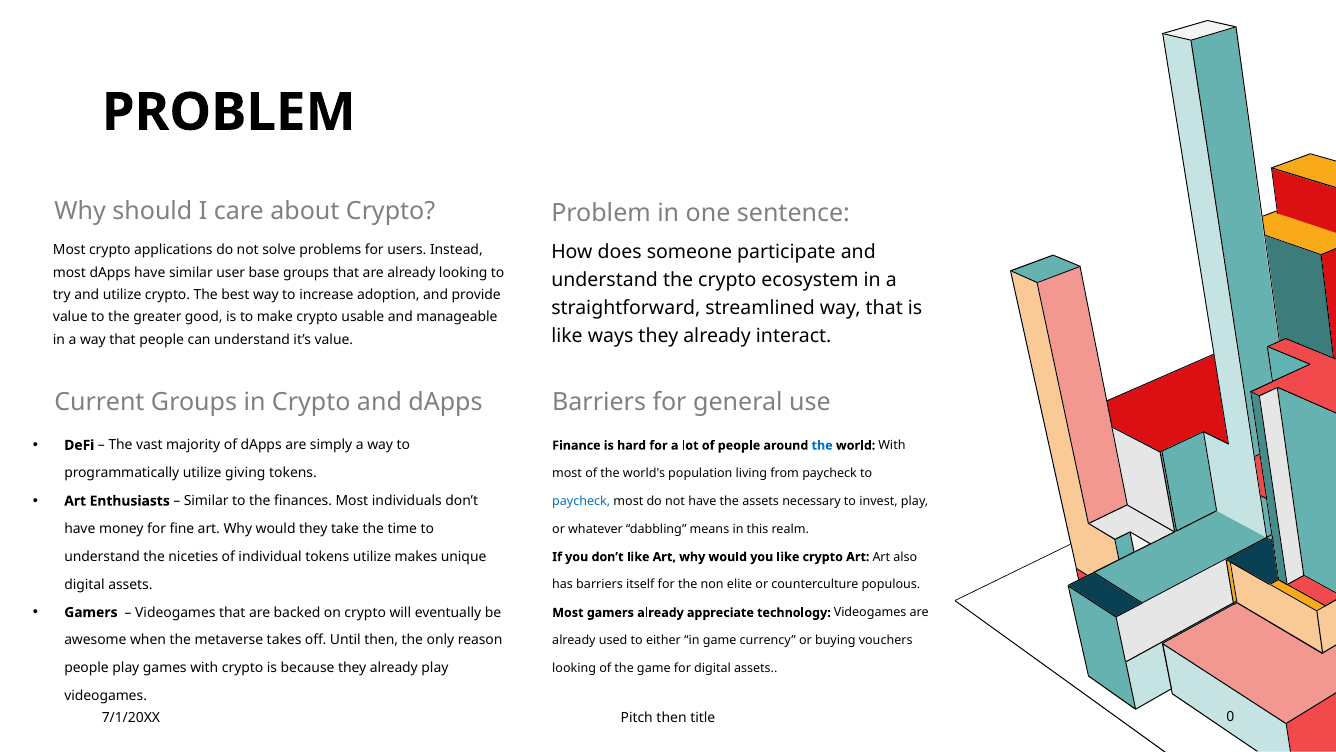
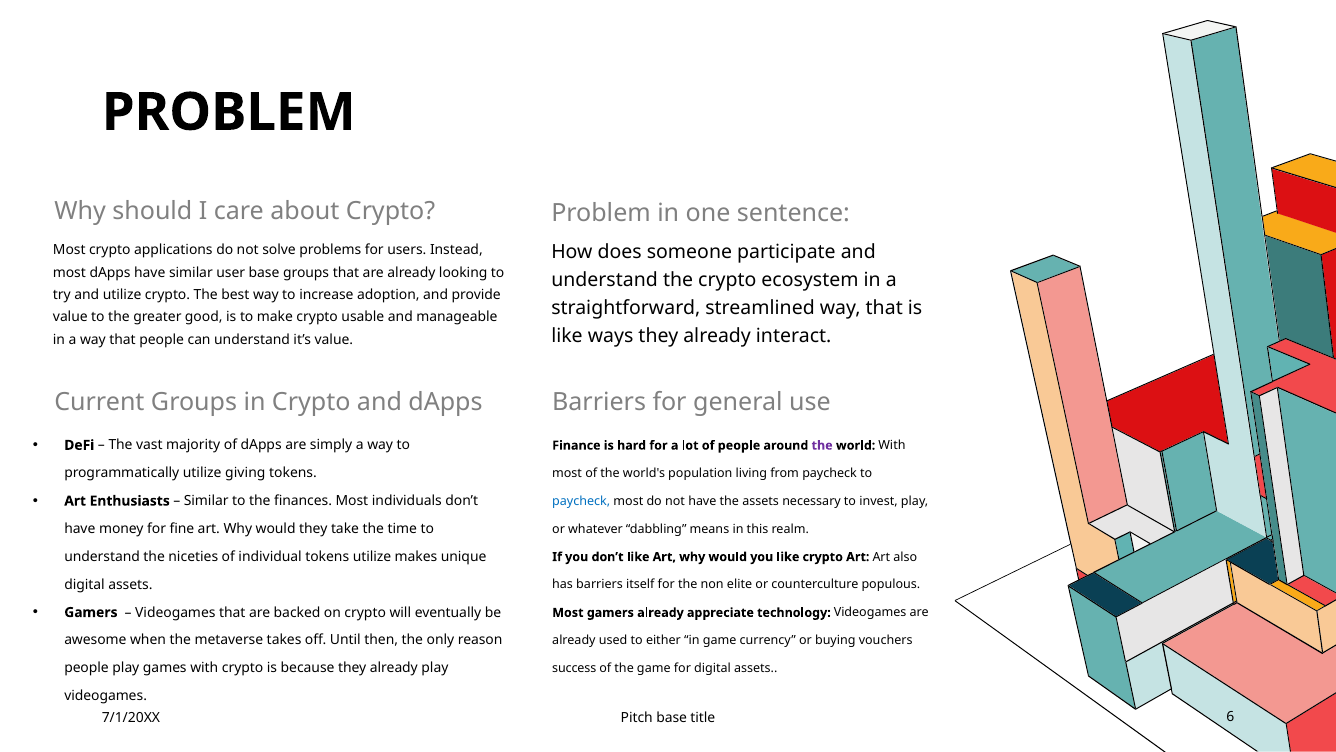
the at (822, 445) colour: blue -> purple
looking at (574, 668): looking -> success
Pitch then: then -> base
0: 0 -> 6
